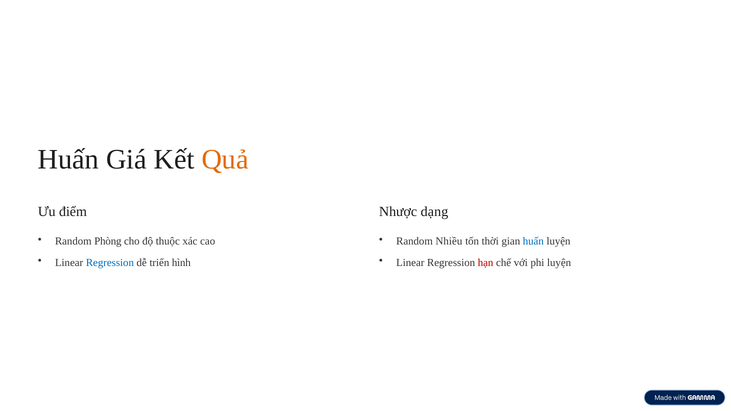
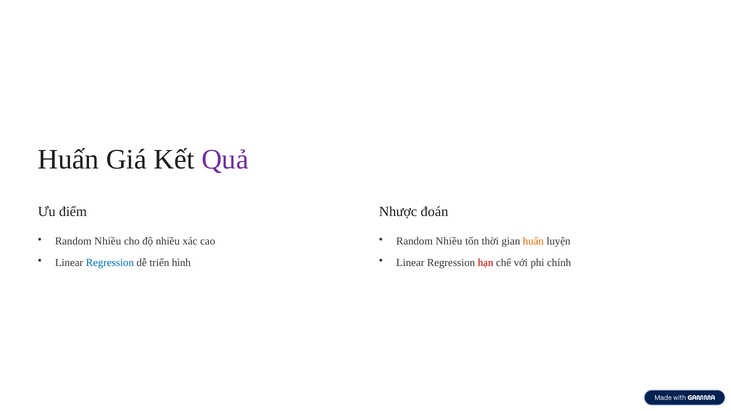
Quả colour: orange -> purple
dạng: dạng -> đoán
Phòng at (108, 242): Phòng -> Nhiều
độ thuộc: thuộc -> nhiều
huấn at (533, 242) colour: blue -> orange
phi luyện: luyện -> chính
